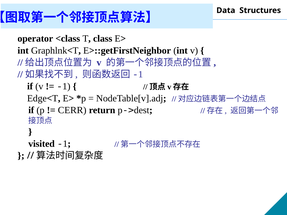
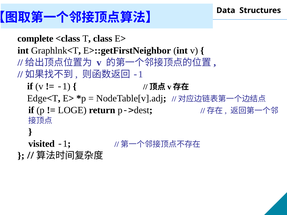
operator: operator -> complete
CERR: CERR -> LOGE
